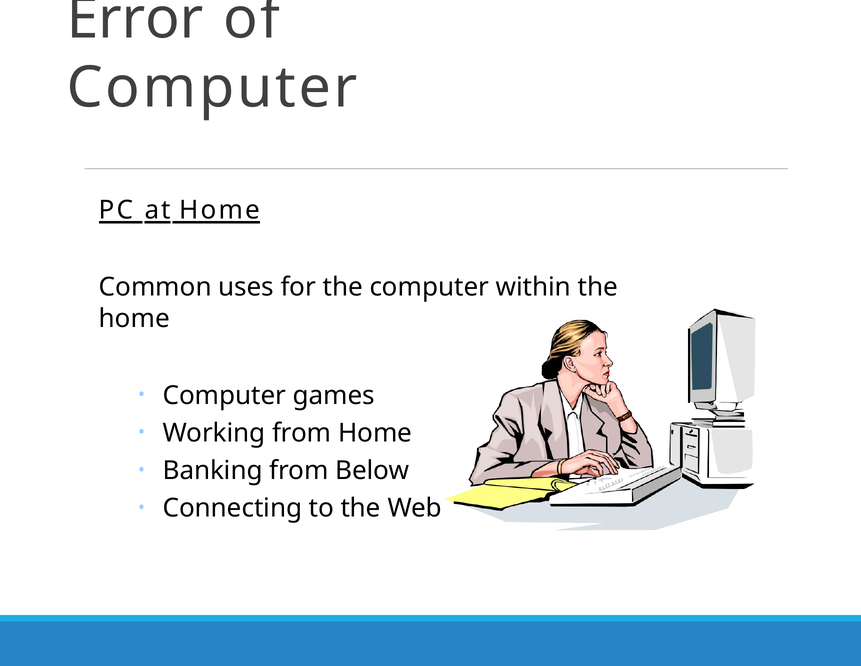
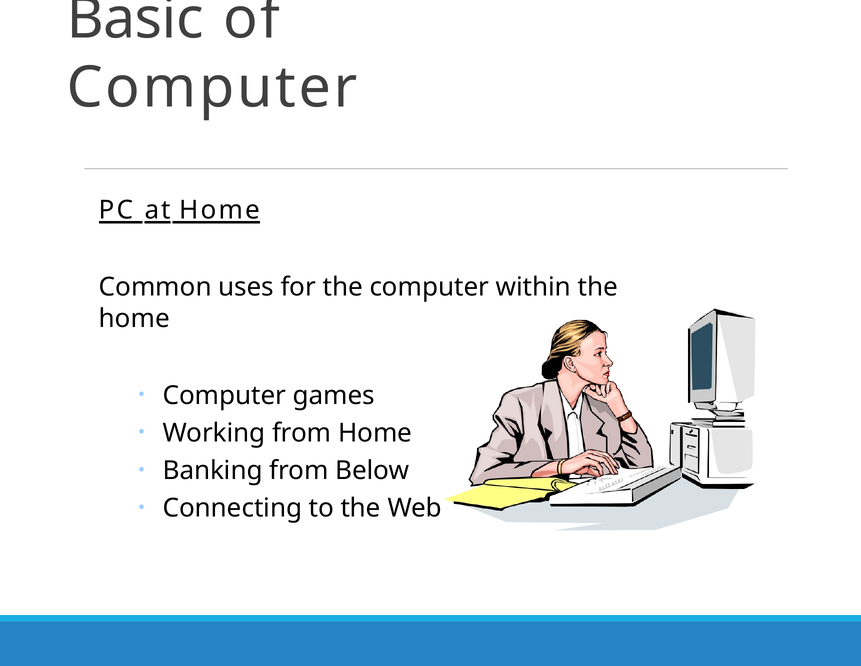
Error: Error -> Basic
